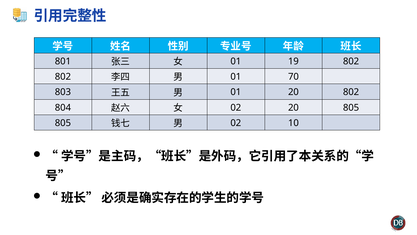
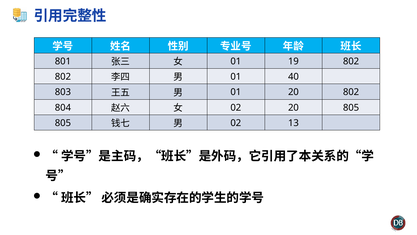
70: 70 -> 40
10: 10 -> 13
